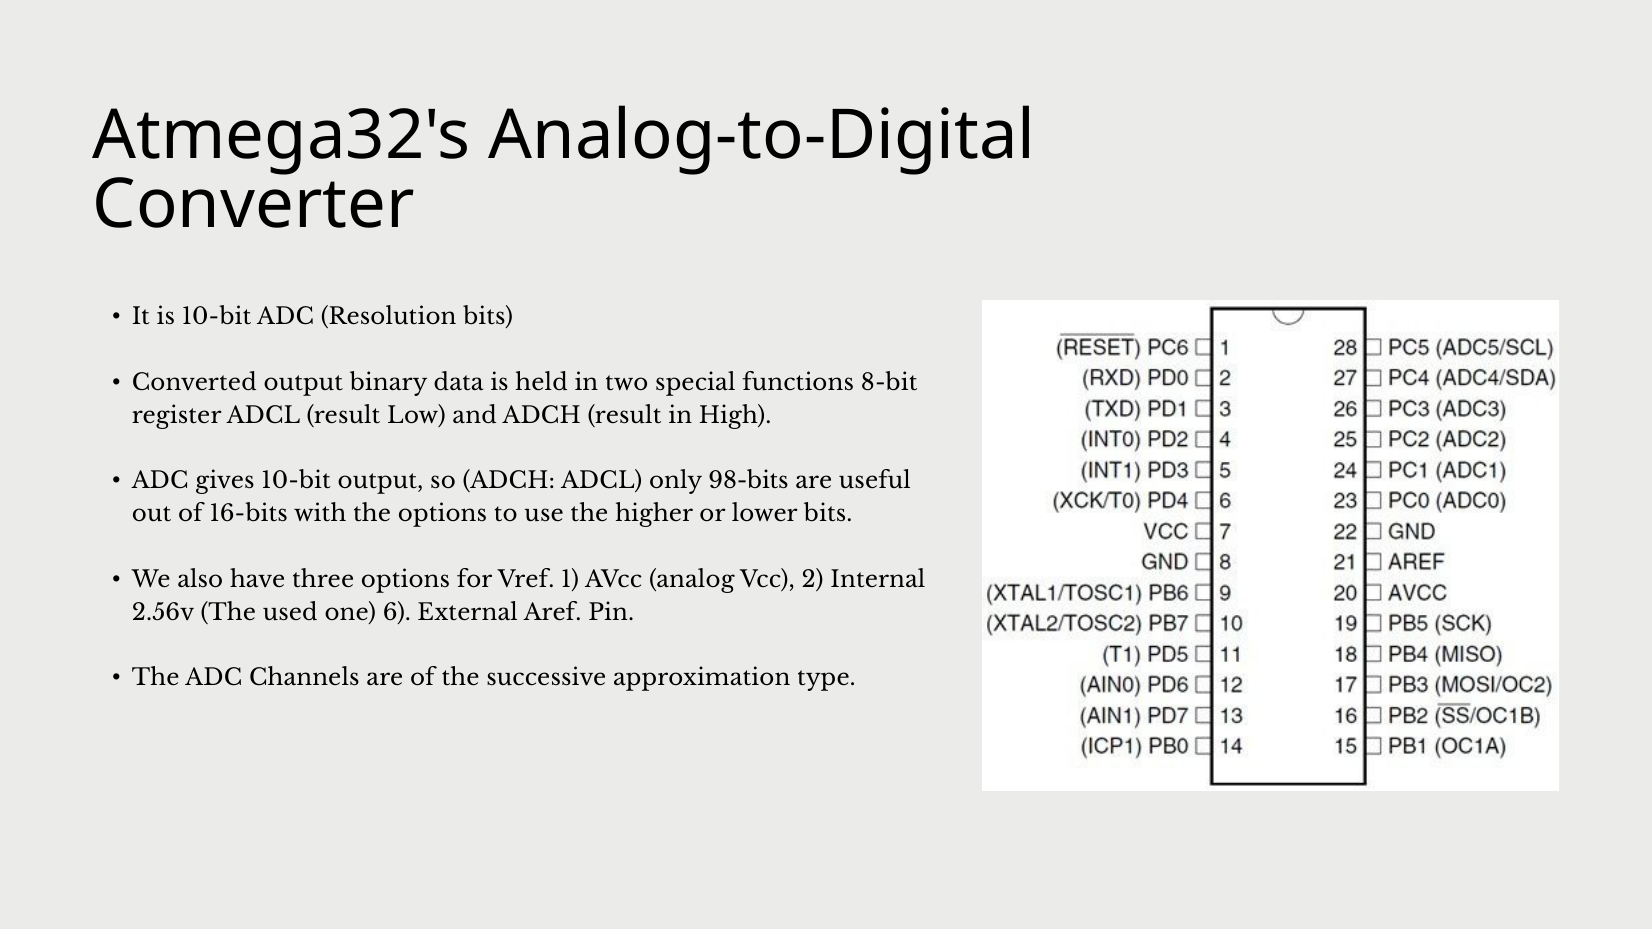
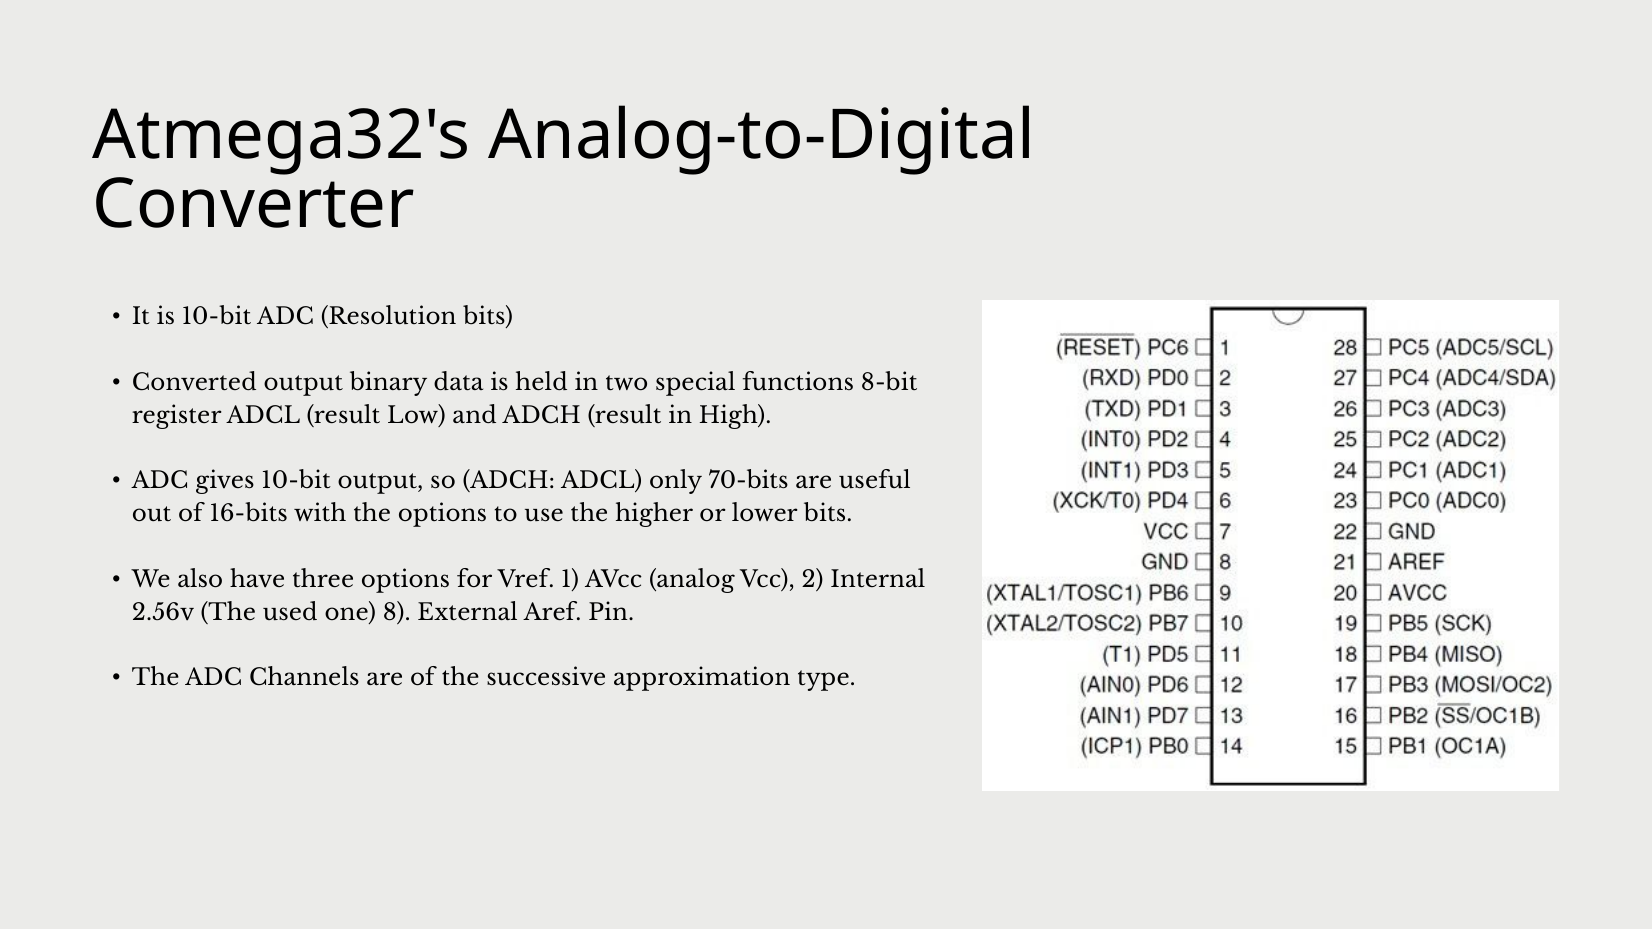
98-bits: 98-bits -> 70-bits
6: 6 -> 8
